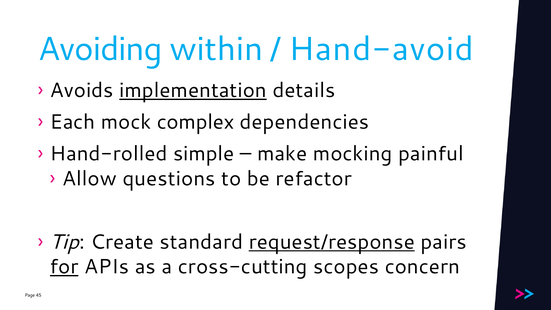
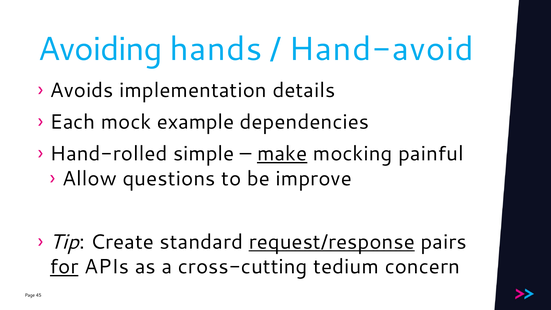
within: within -> hands
implementation underline: present -> none
complex: complex -> example
make underline: none -> present
refactor: refactor -> improve
scopes: scopes -> tedium
